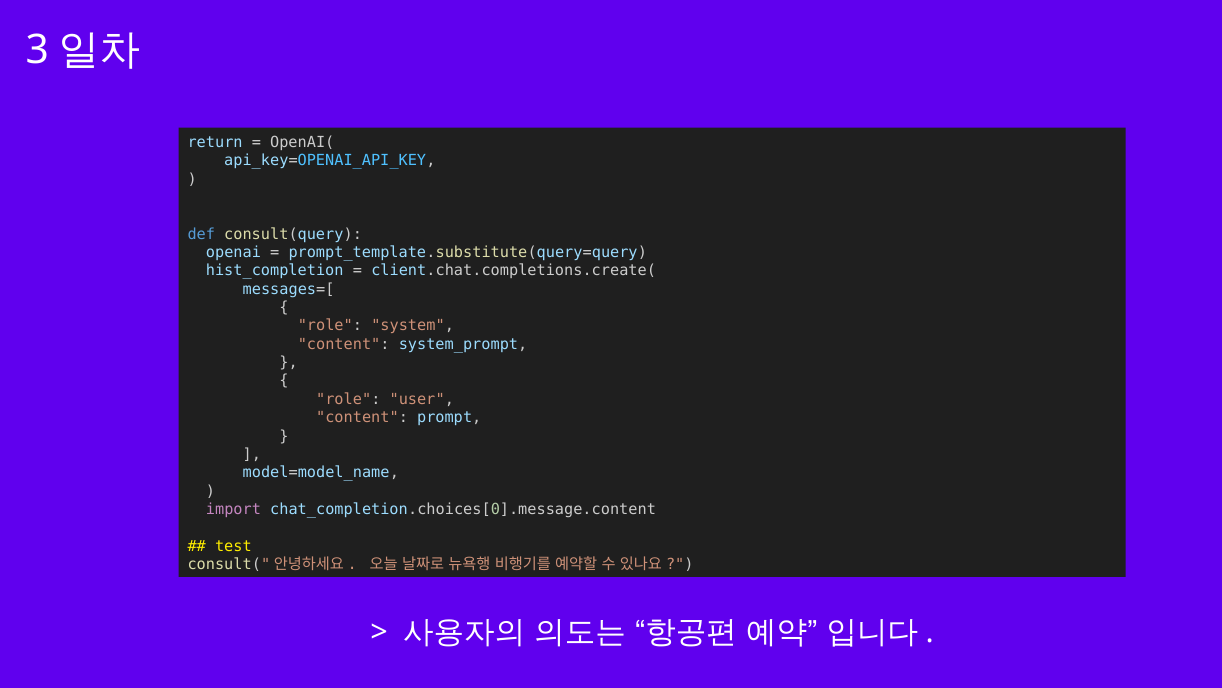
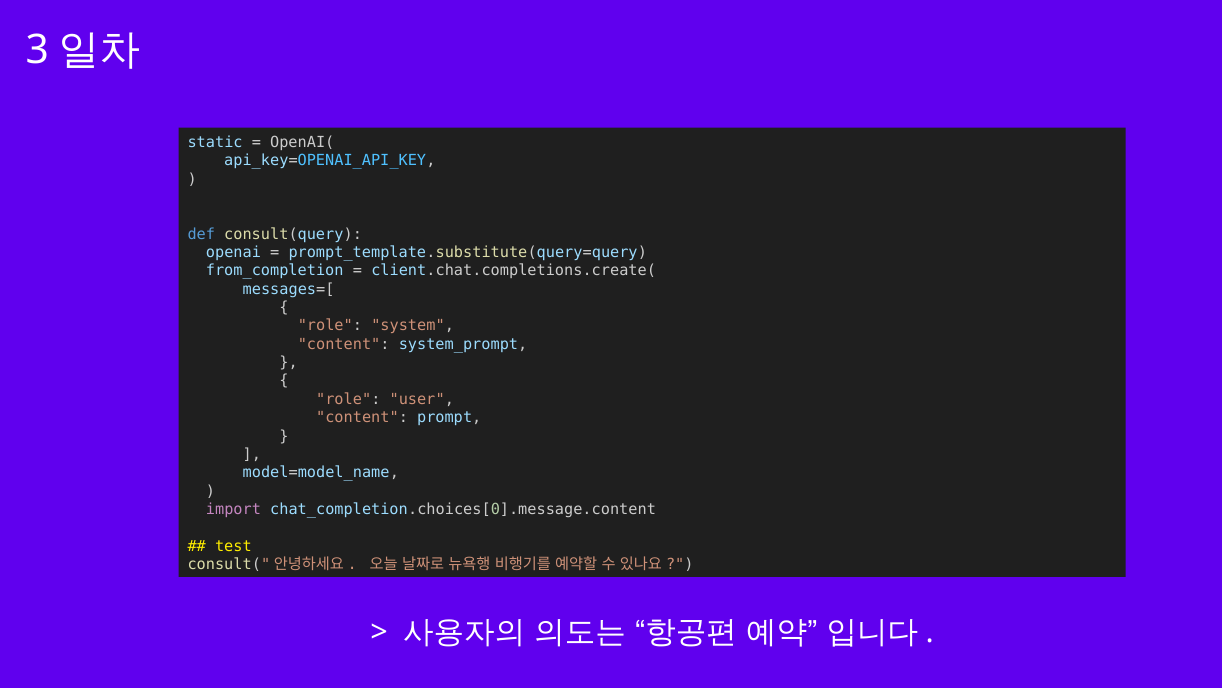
return: return -> static
hist_completion: hist_completion -> from_completion
